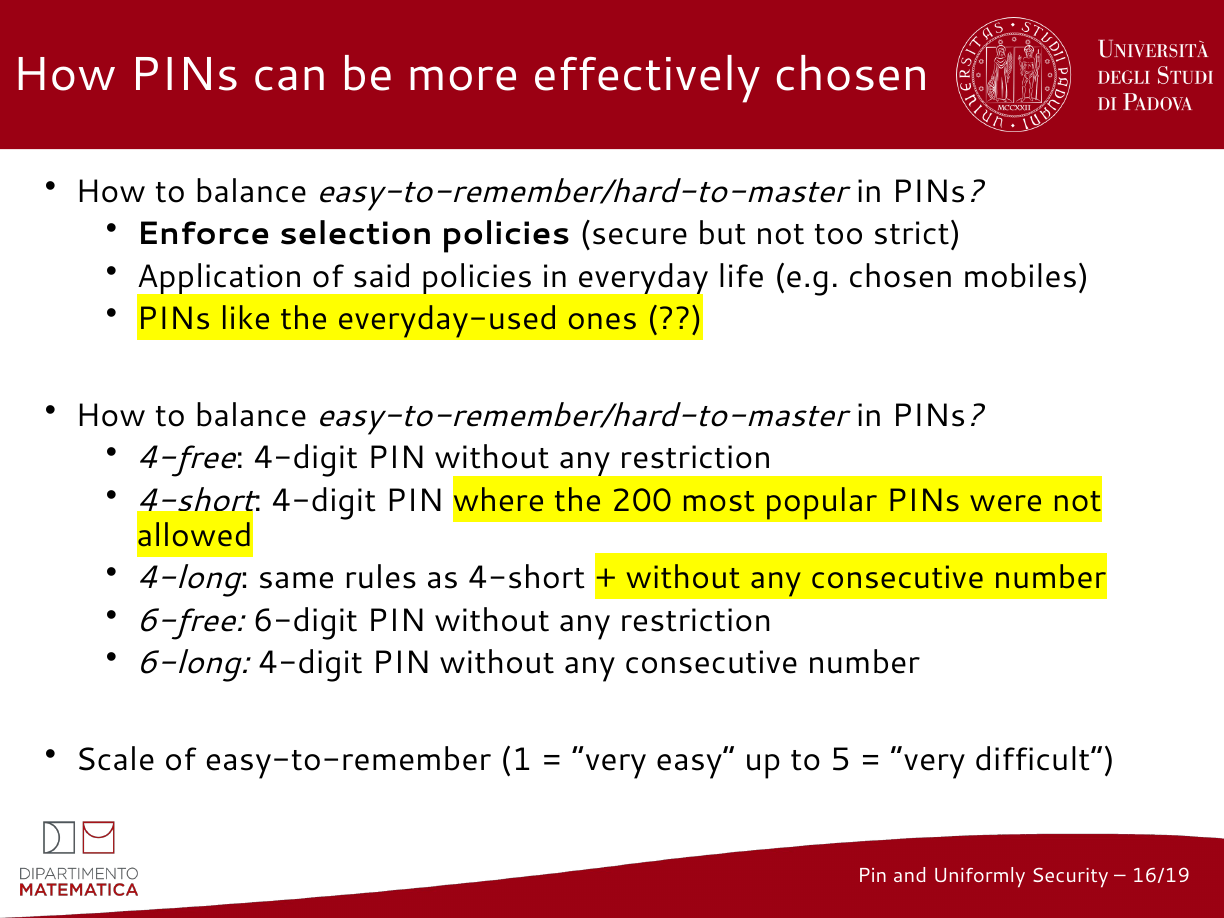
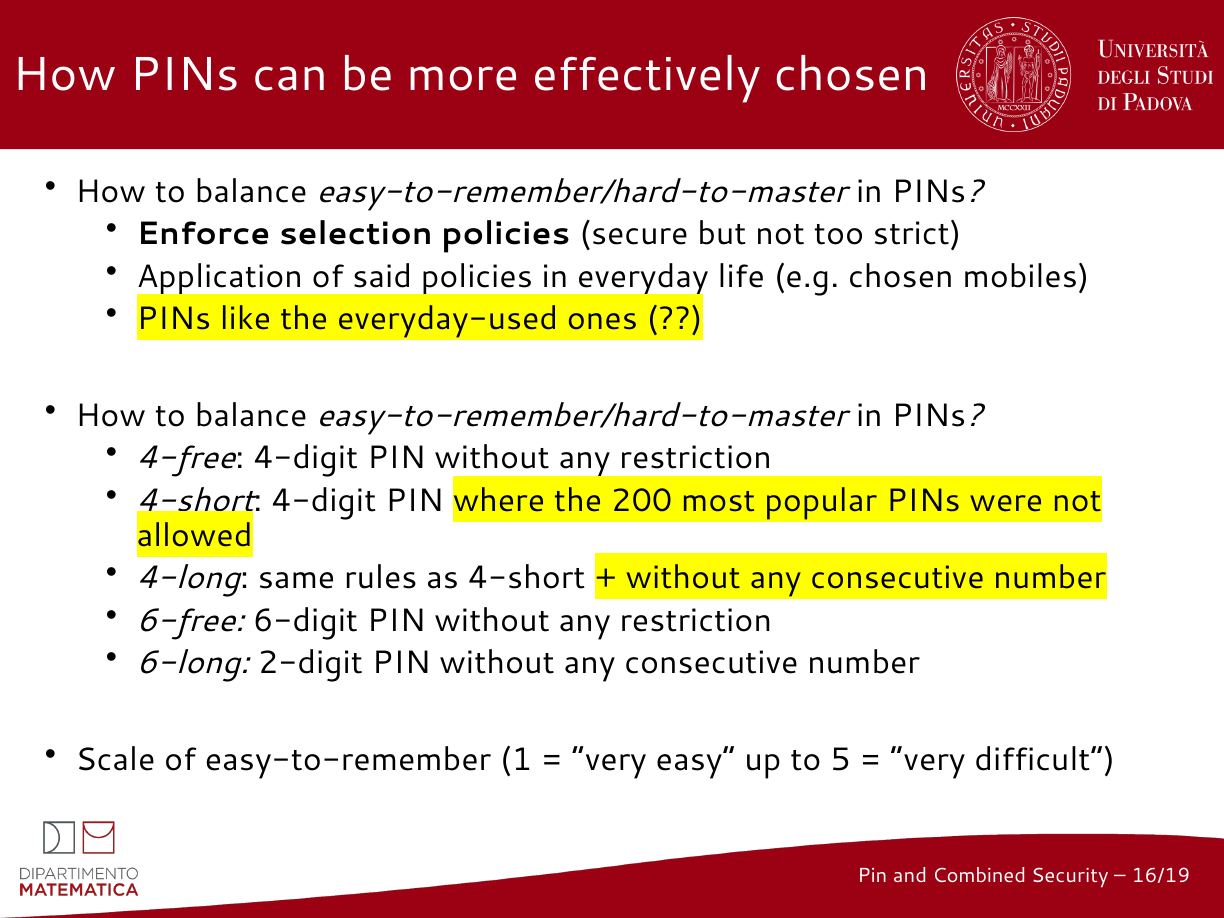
6-long 4-digit: 4-digit -> 2-digit
Uniformly: Uniformly -> Combined
